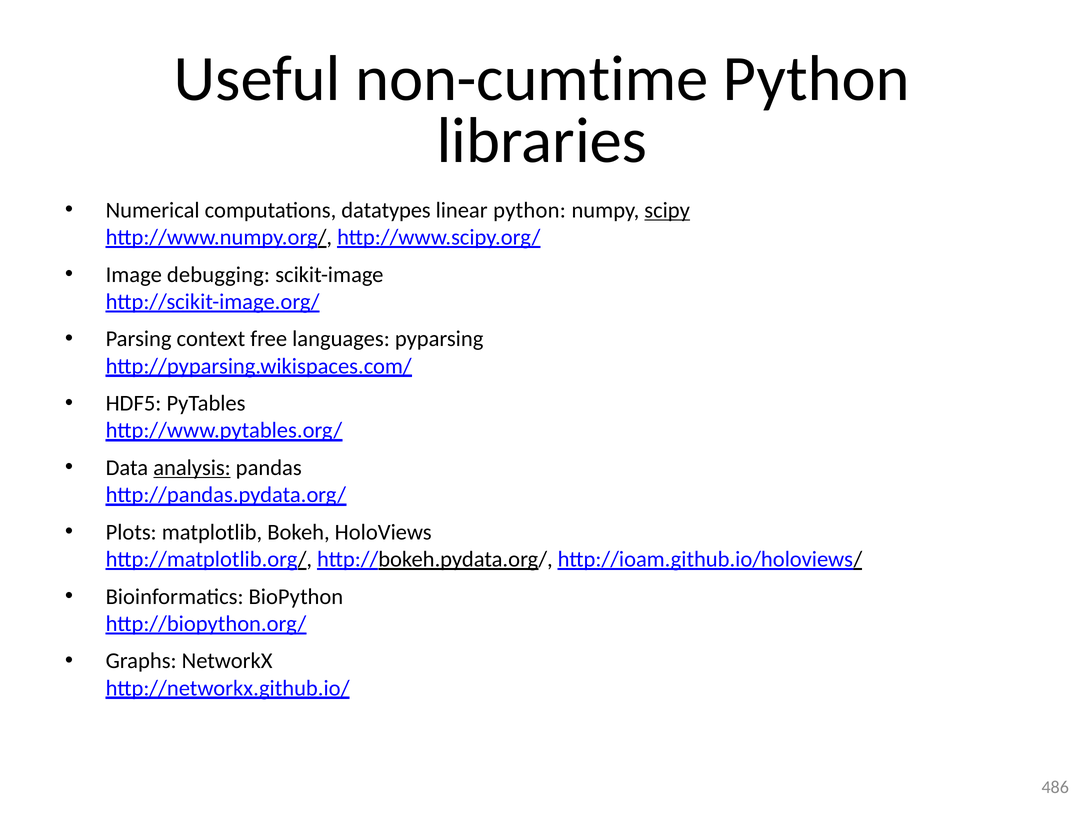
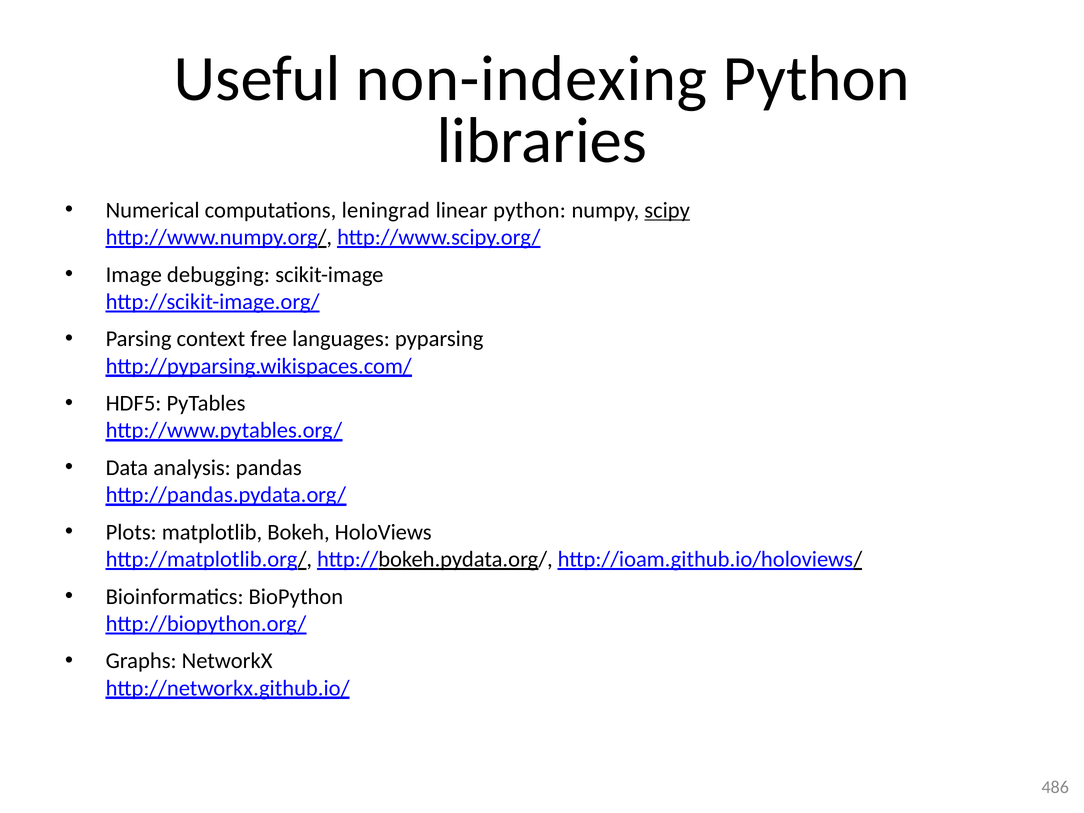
non-cumtime: non-cumtime -> non-indexing
datatypes: datatypes -> leningrad
analysis underline: present -> none
